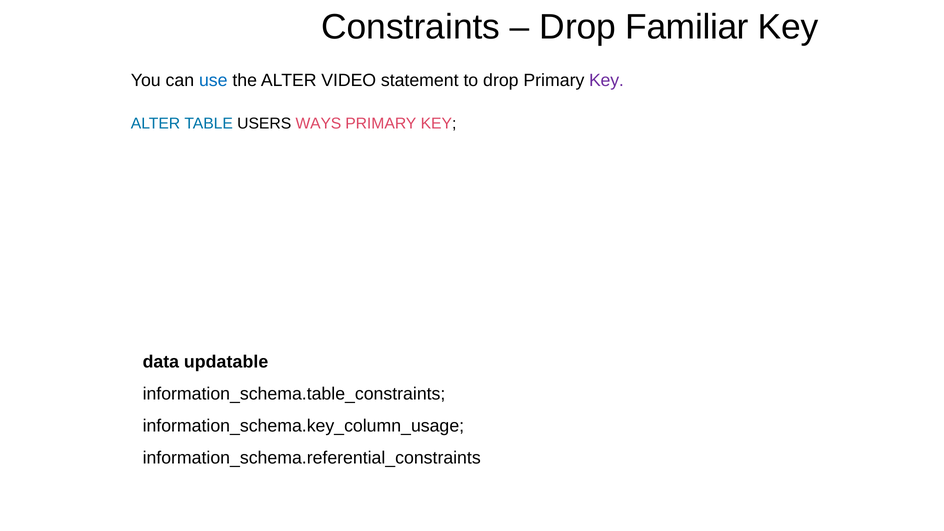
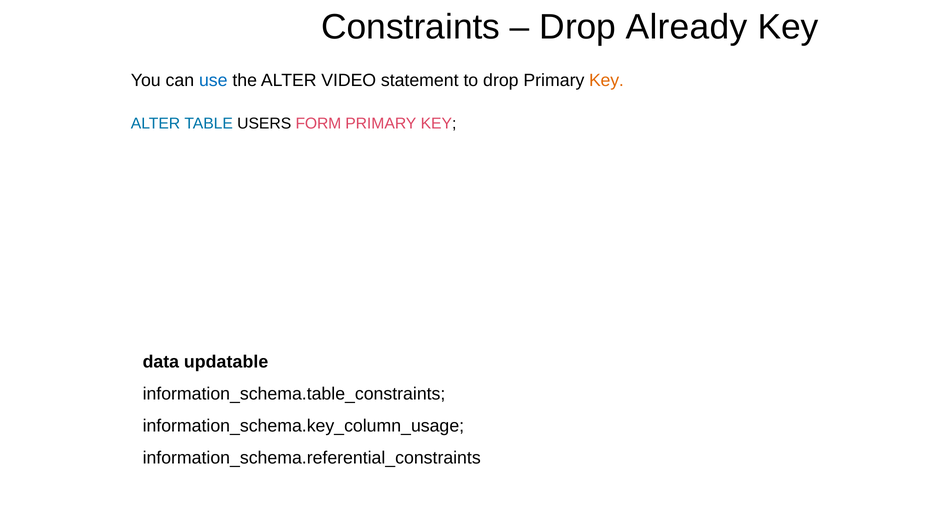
Familiar: Familiar -> Already
Key at (606, 80) colour: purple -> orange
WAYS: WAYS -> FORM
